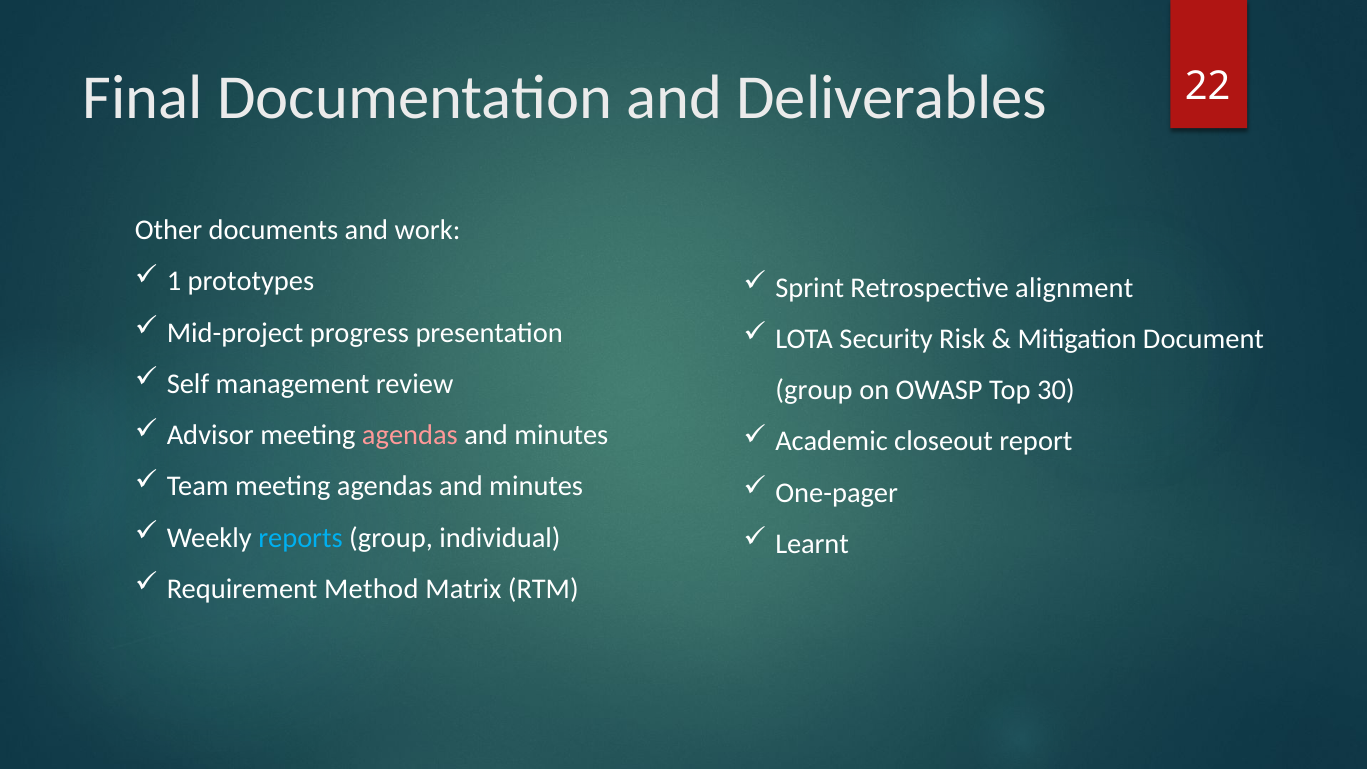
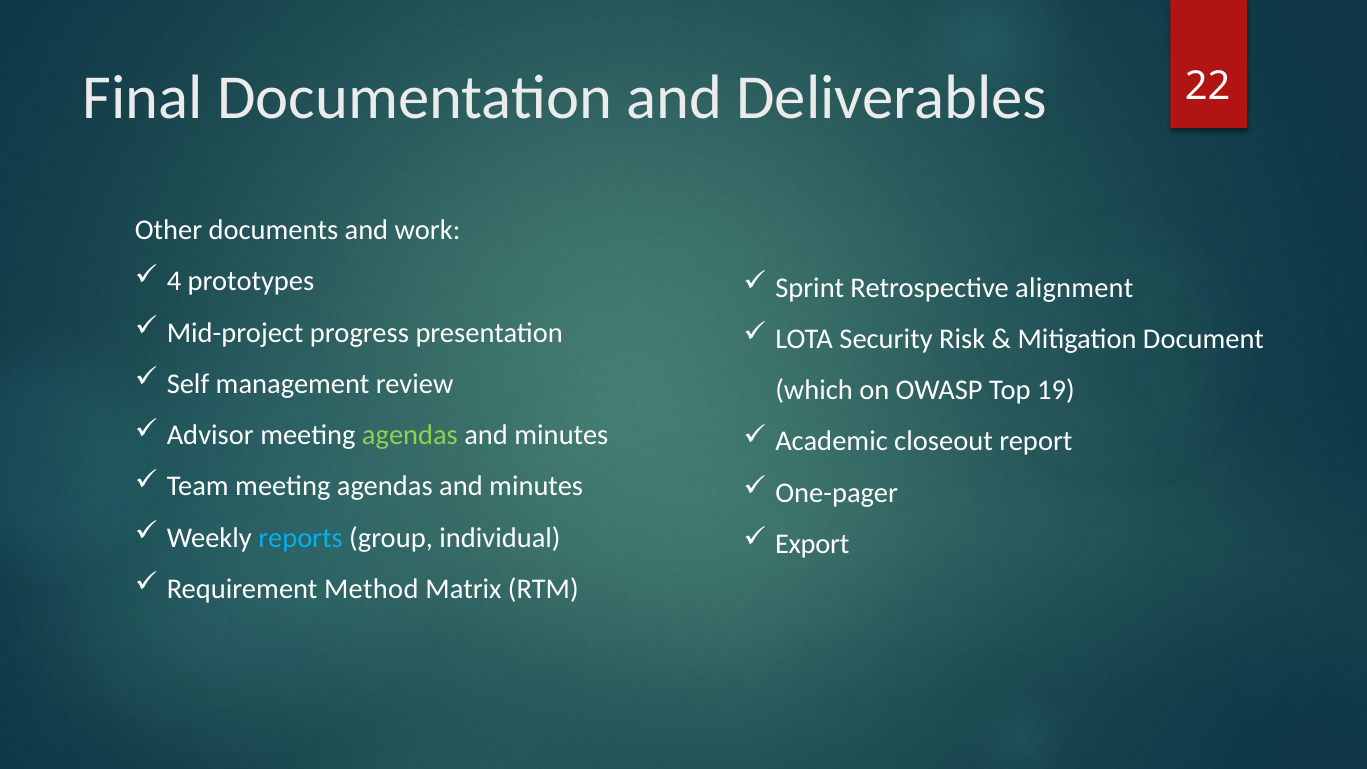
1: 1 -> 4
group at (814, 390): group -> which
30: 30 -> 19
agendas at (410, 435) colour: pink -> light green
Learnt: Learnt -> Export
